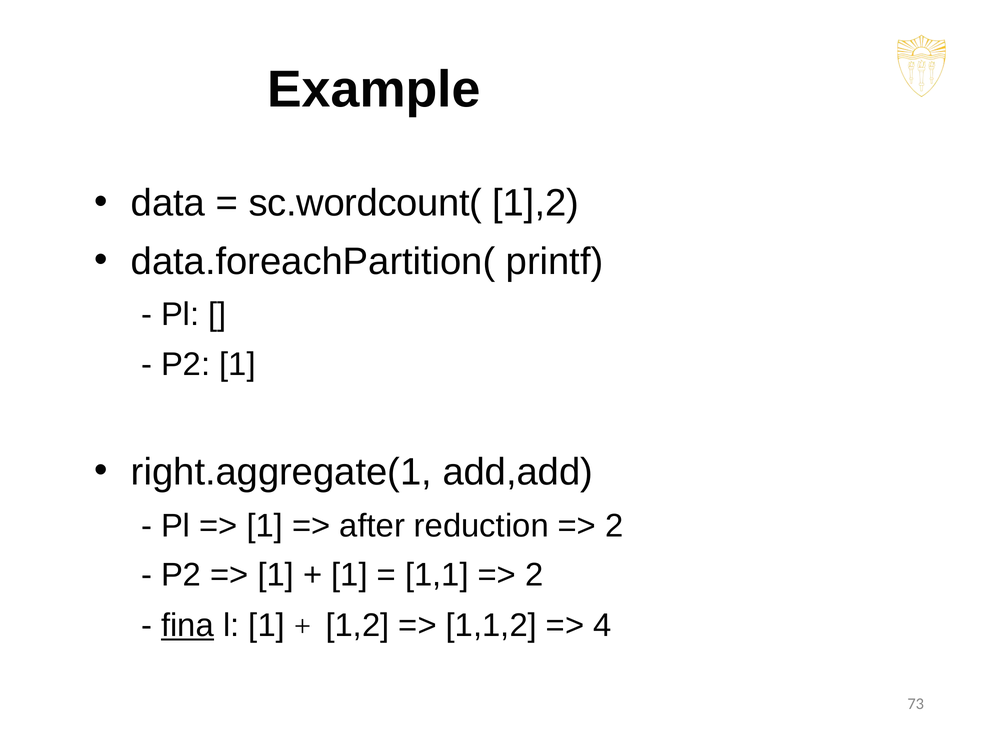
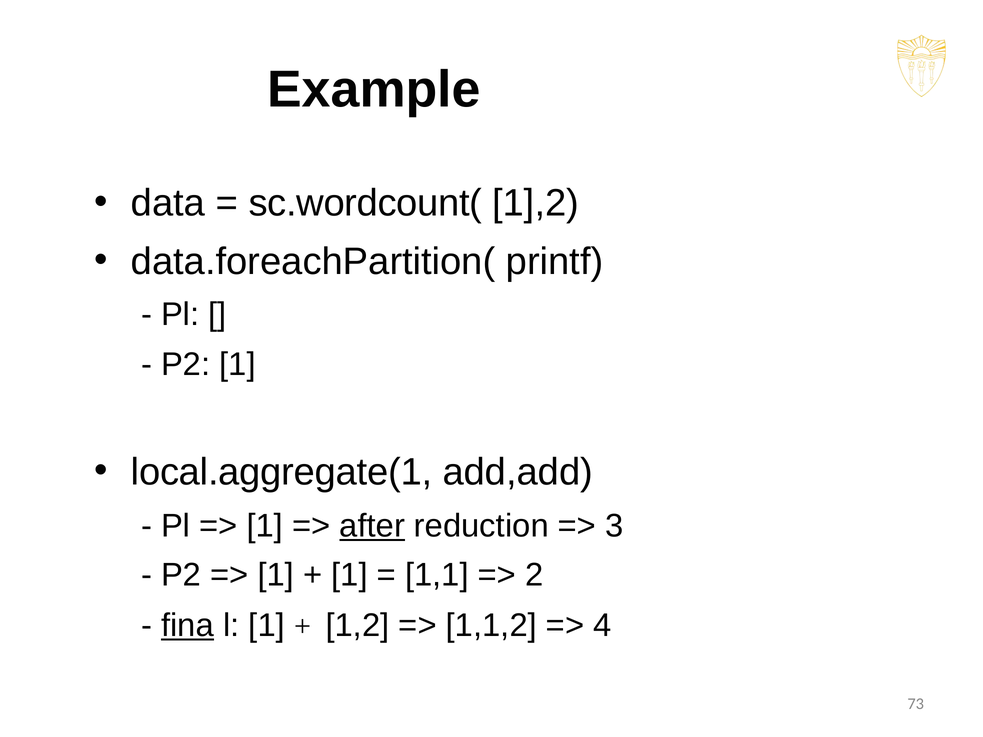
right.aggregate(1: right.aggregate(1 -> local.aggregate(1
after underline: none -> present
2 at (614, 526): 2 -> 3
